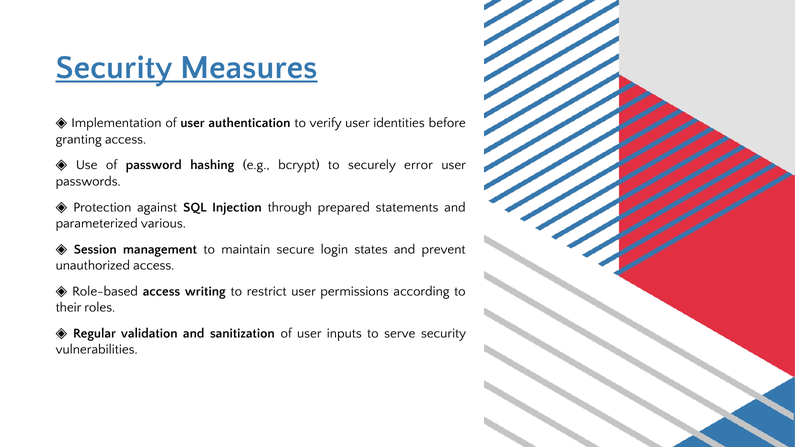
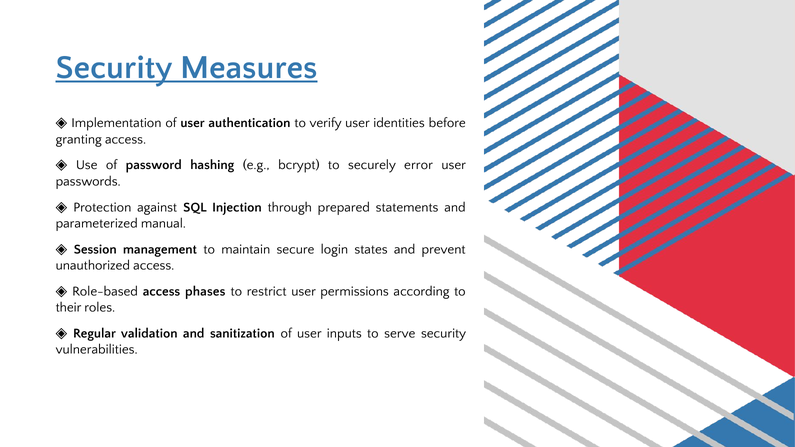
various: various -> manual
writing: writing -> phases
